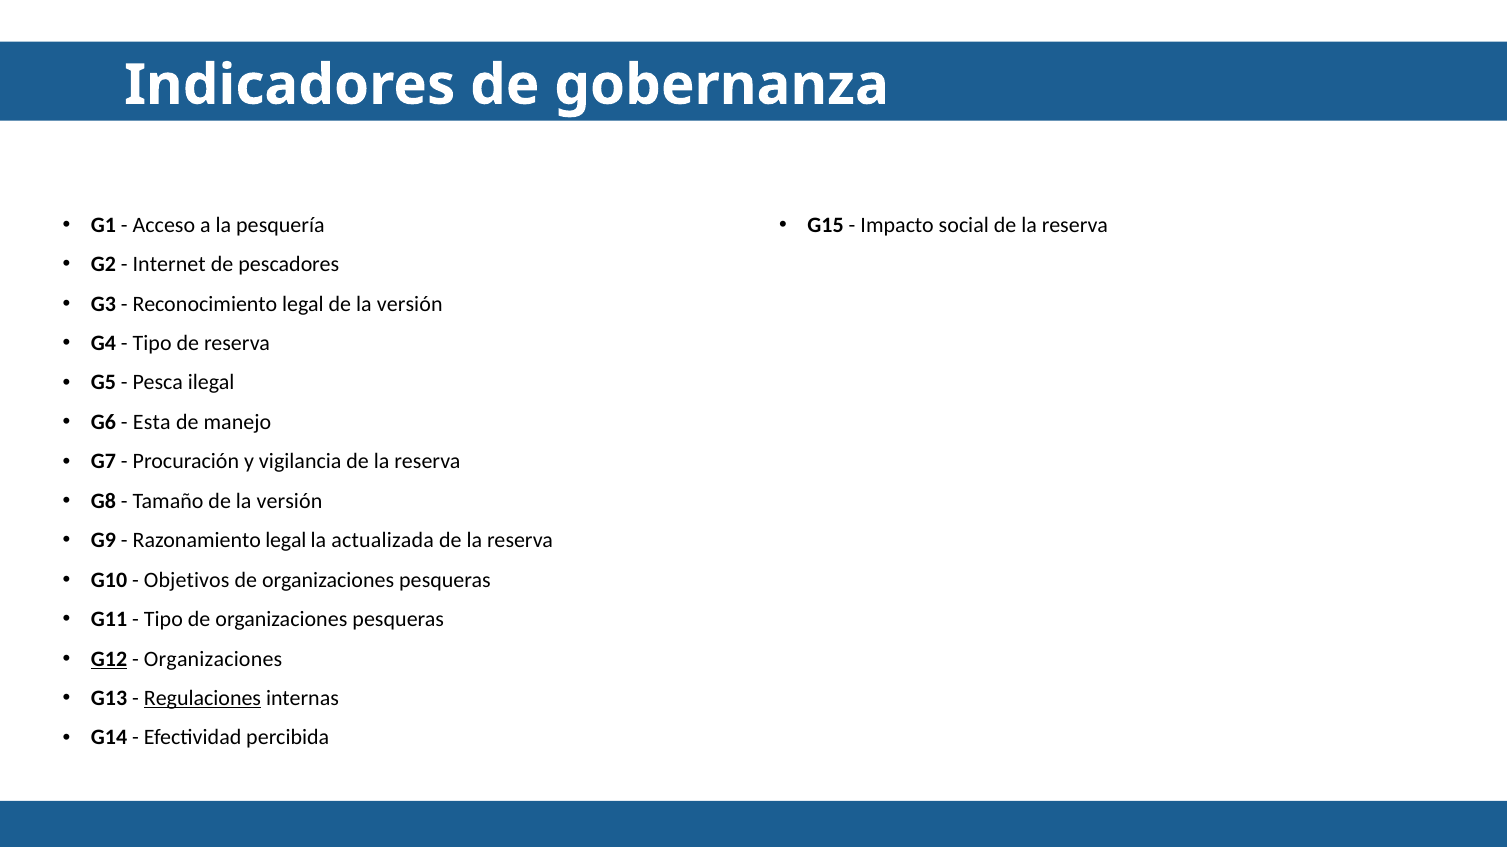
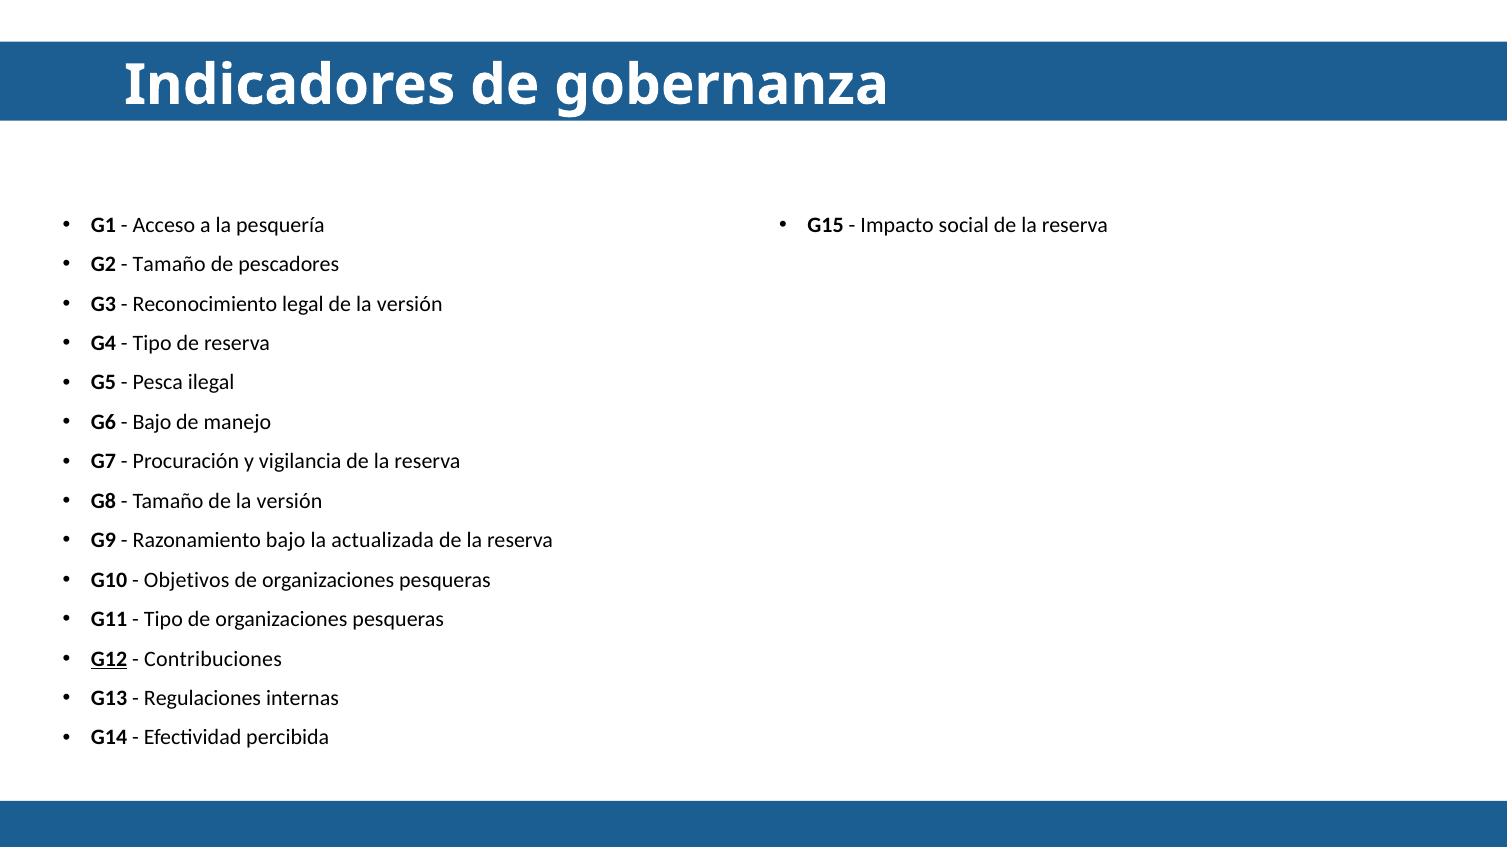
Internet at (169, 265): Internet -> Tamaño
Esta at (152, 423): Esta -> Bajo
Razonamiento legal: legal -> bajo
Organizaciones at (213, 659): Organizaciones -> Contribuciones
Regulaciones underline: present -> none
